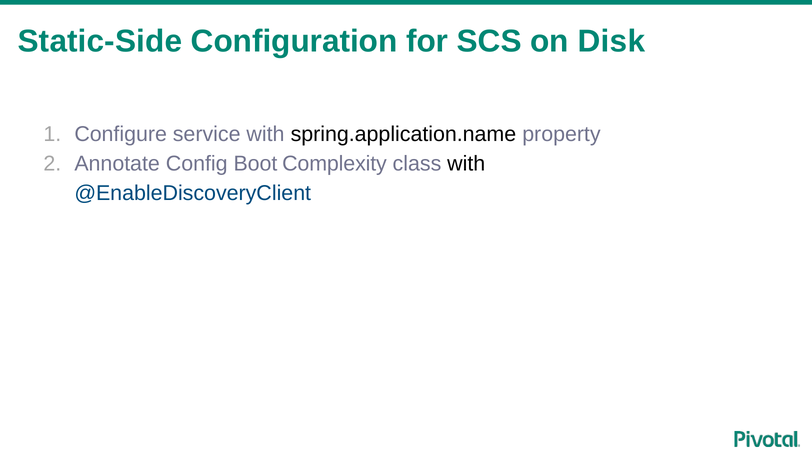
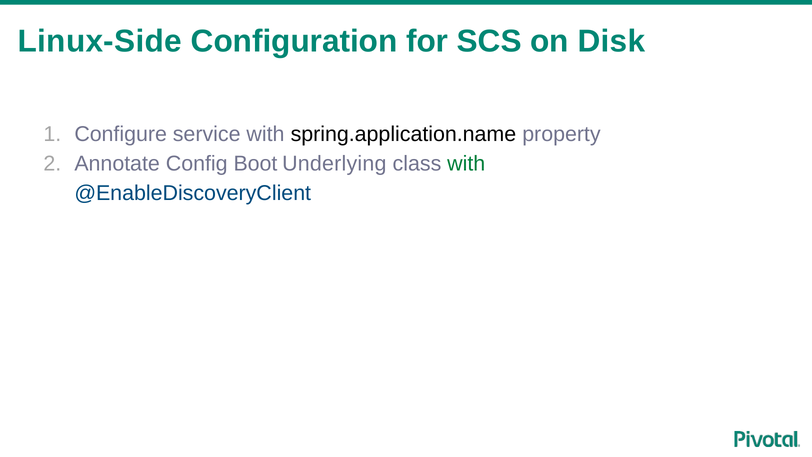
Static-Side: Static-Side -> Linux-Side
Complexity: Complexity -> Underlying
with at (466, 164) colour: black -> green
